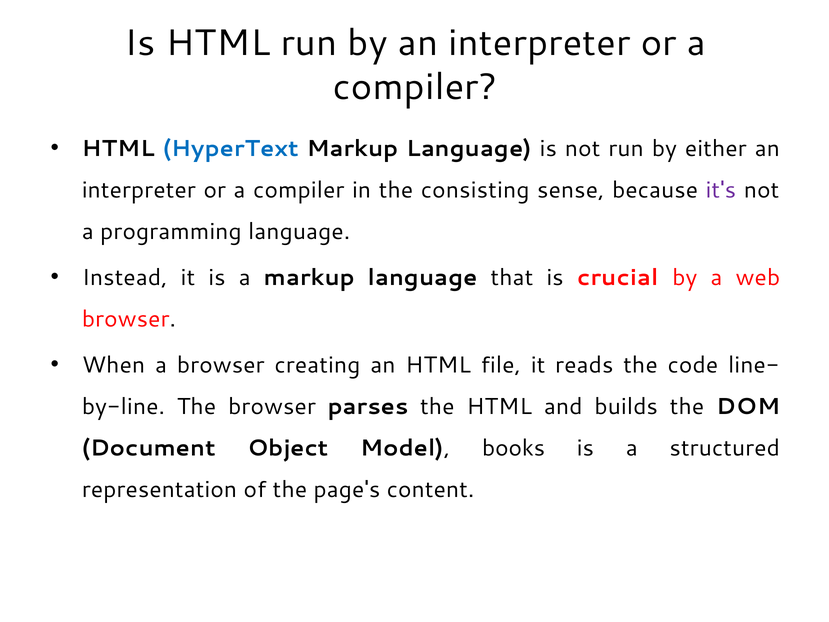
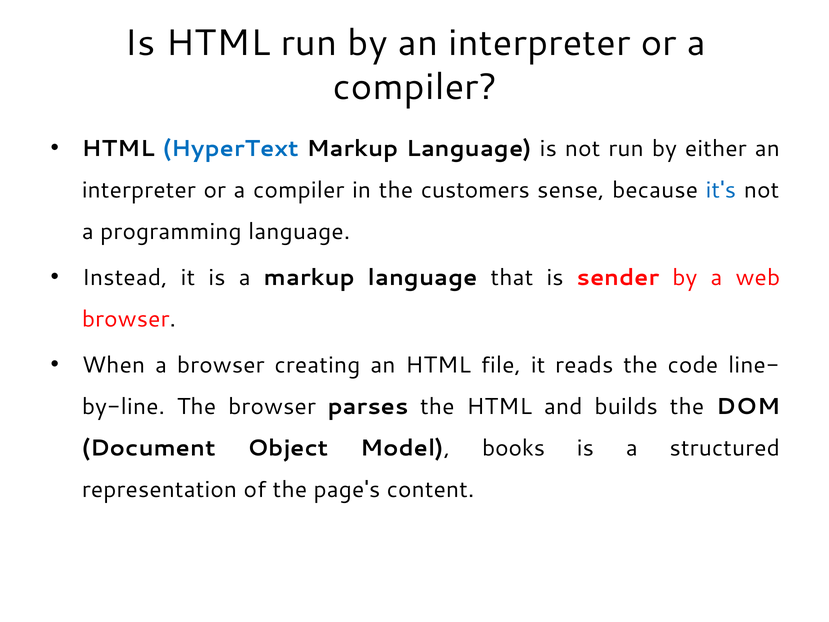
consisting: consisting -> customers
it's colour: purple -> blue
crucial: crucial -> sender
